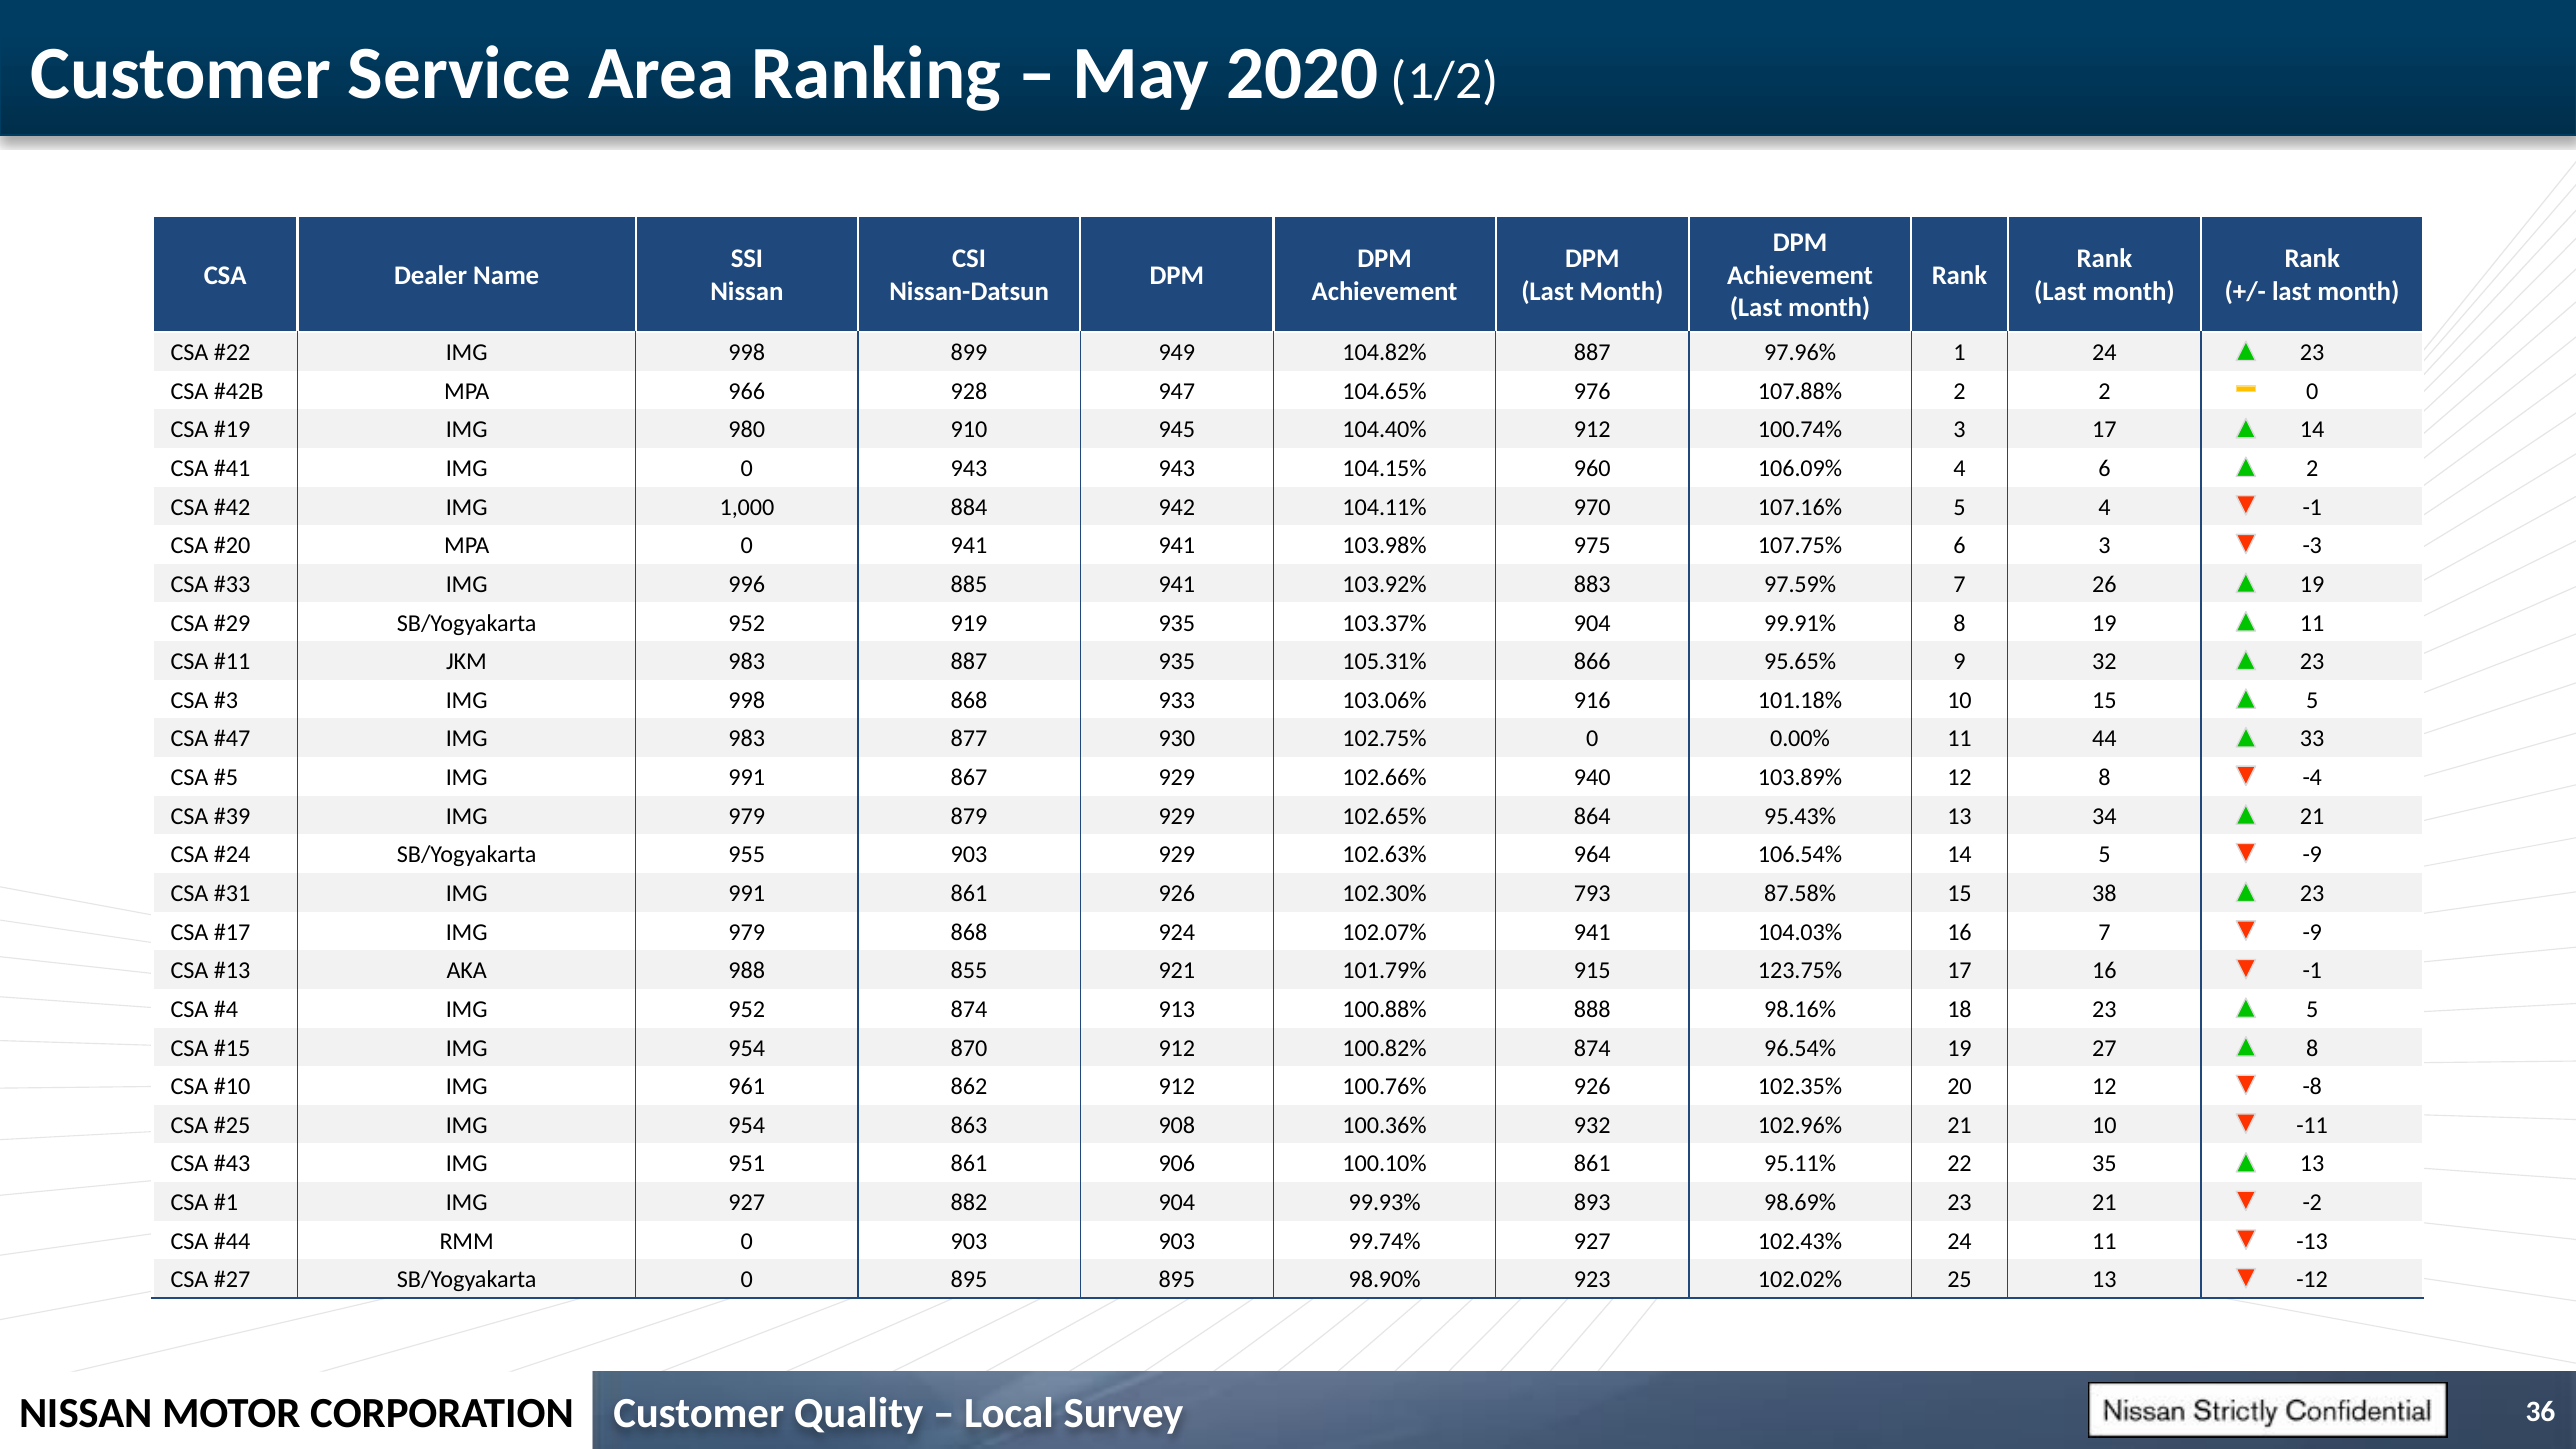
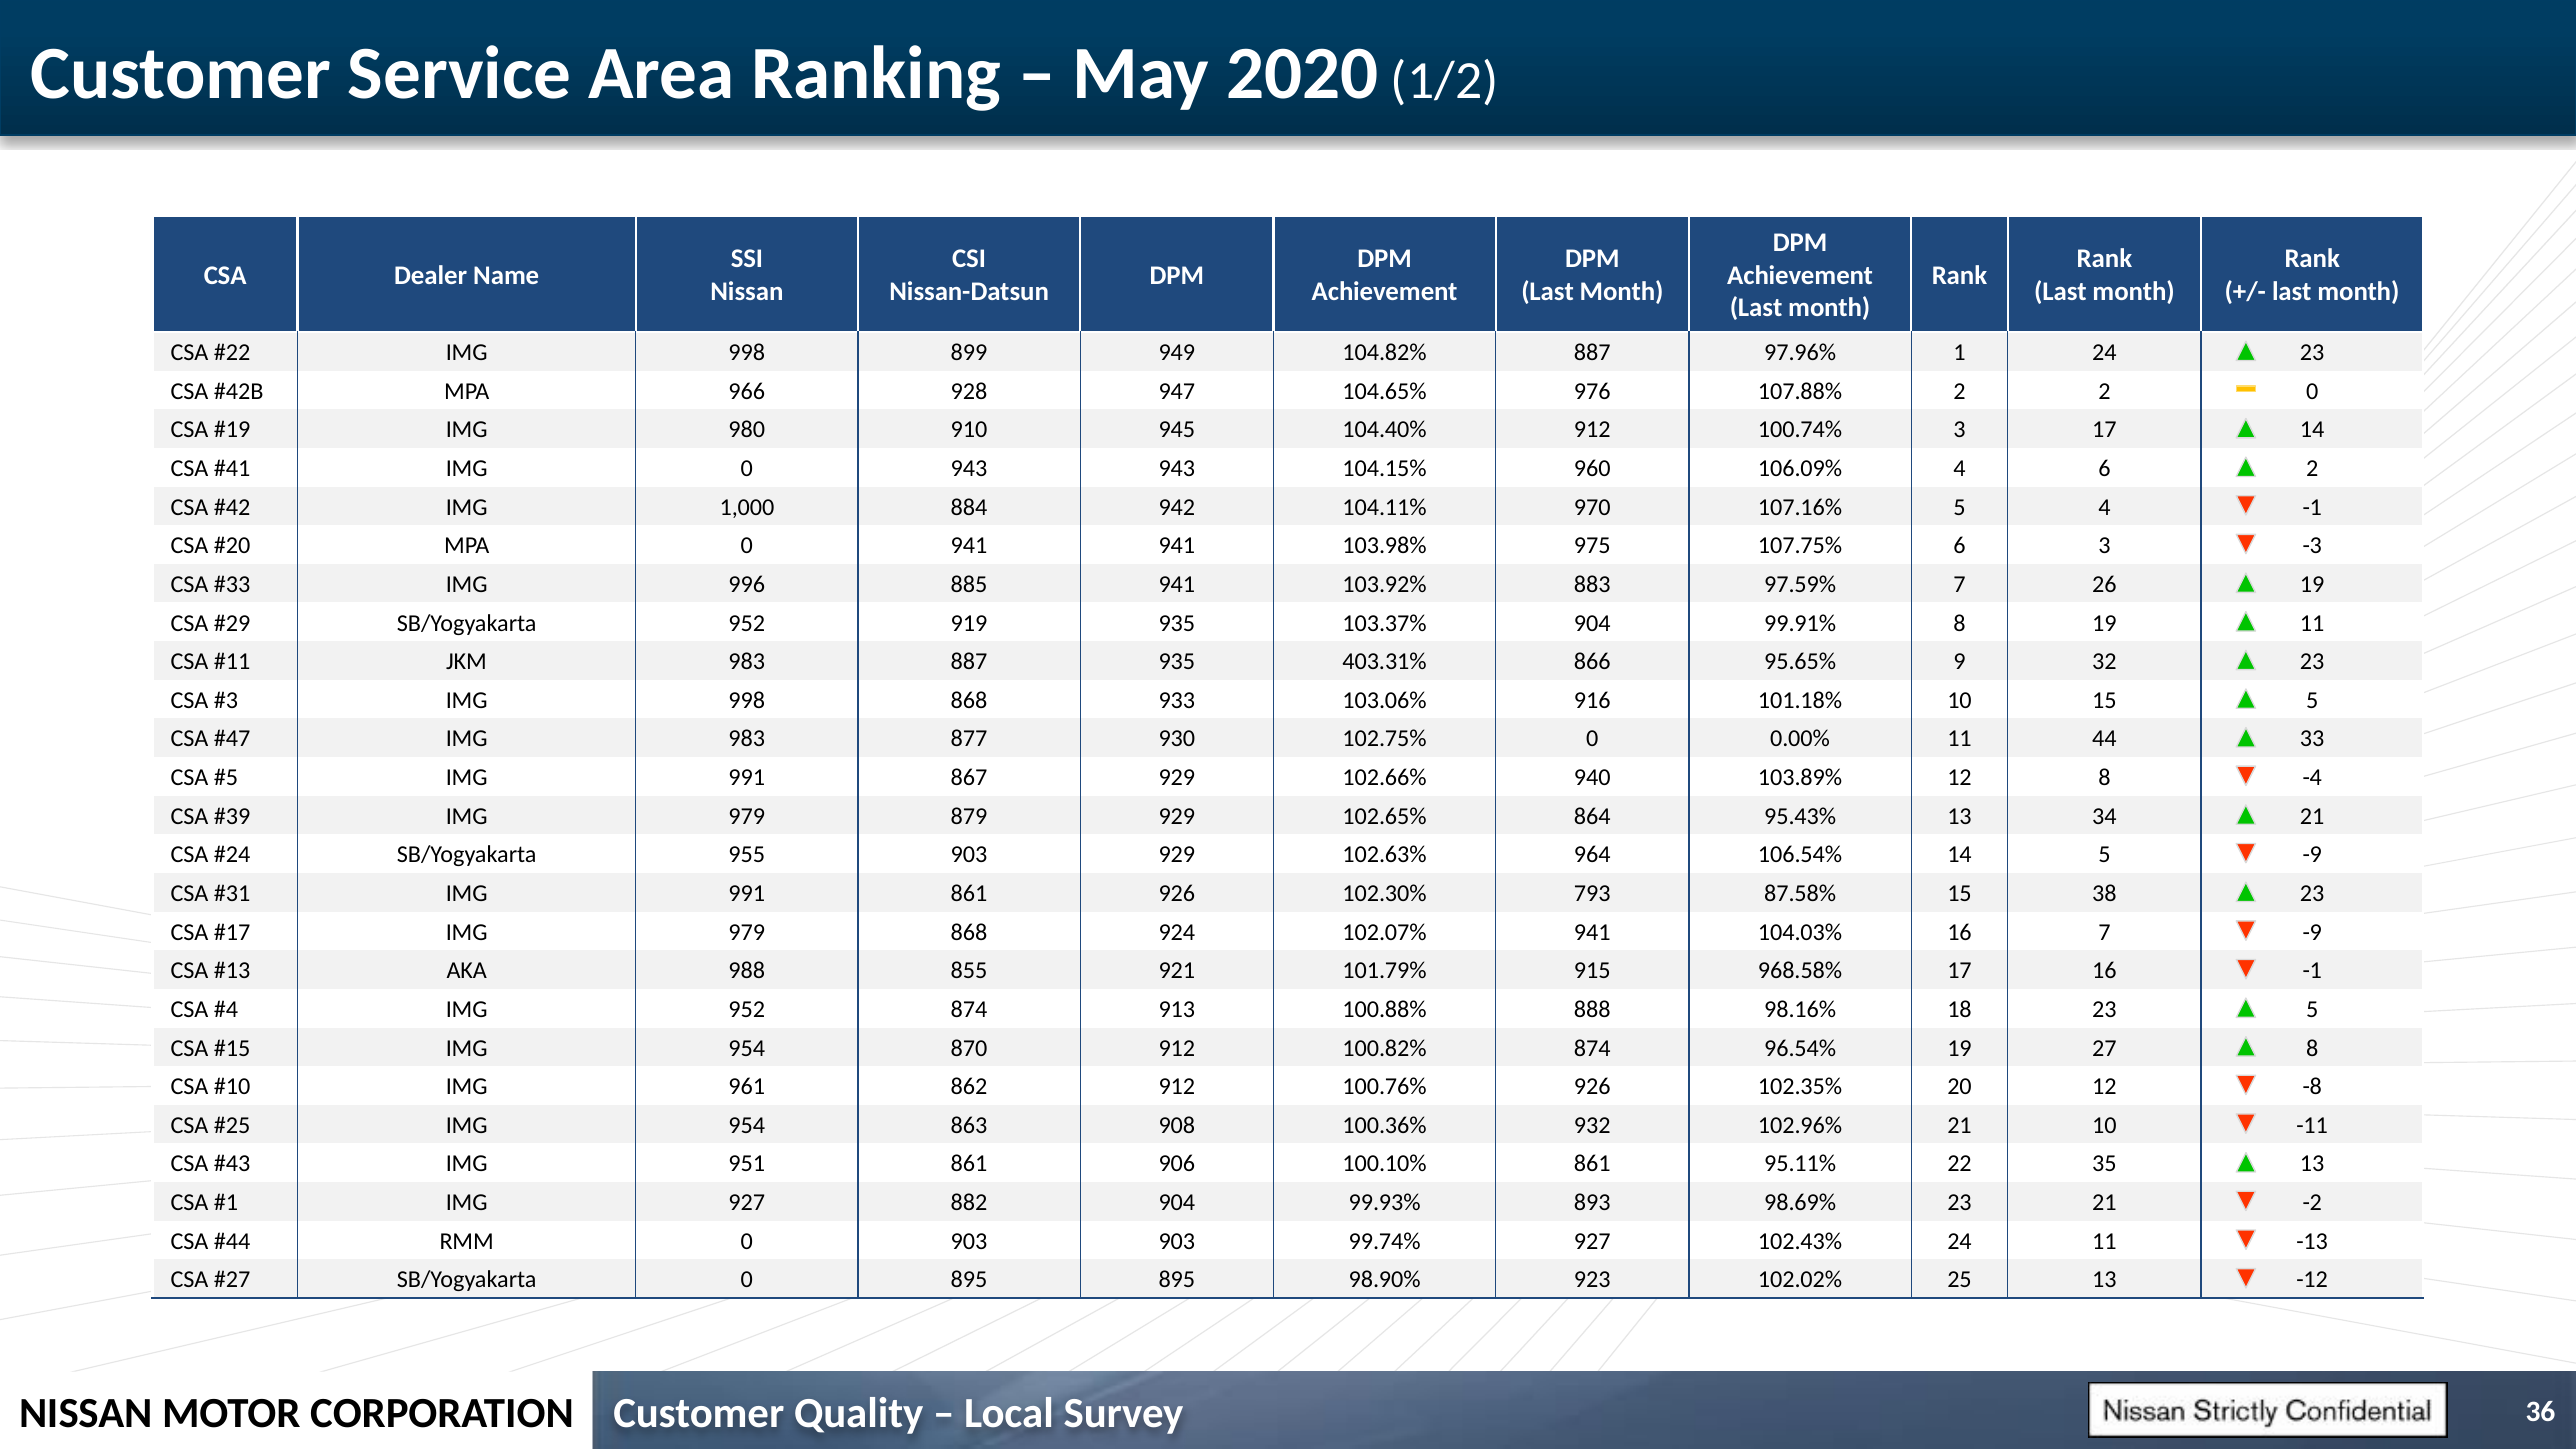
105.31%: 105.31% -> 403.31%
123.75%: 123.75% -> 968.58%
